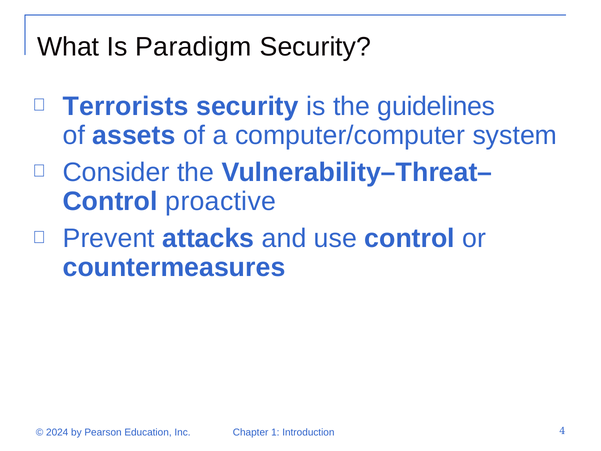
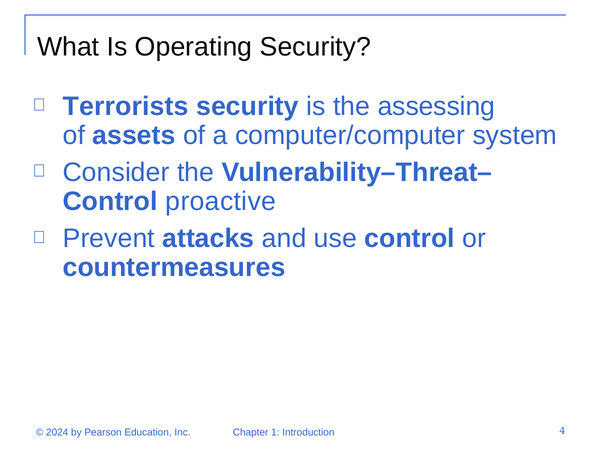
Paradigm: Paradigm -> Operating
guidelines: guidelines -> assessing
